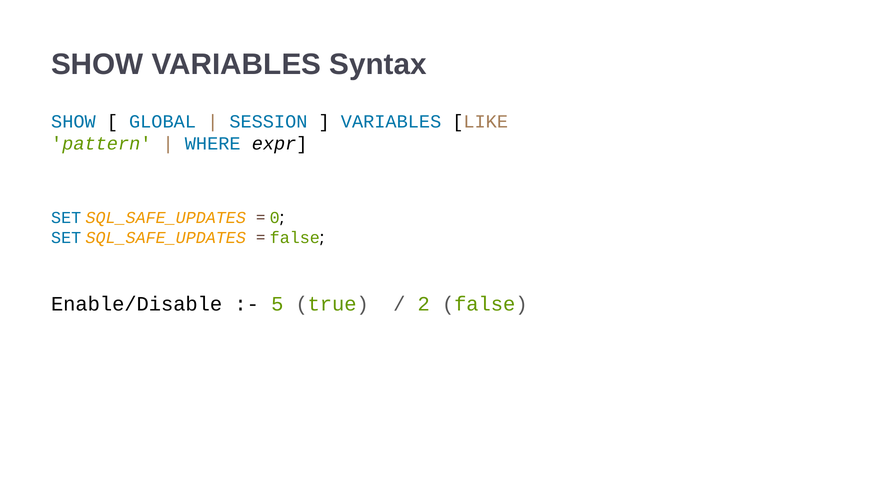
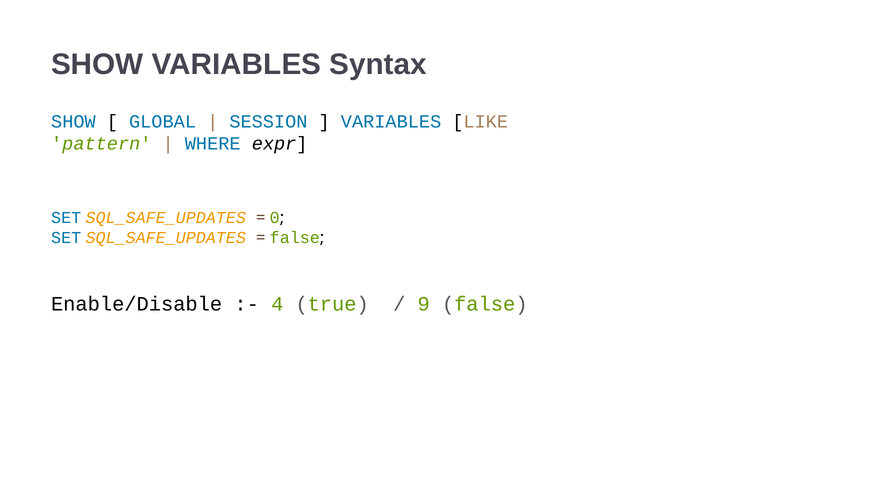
5: 5 -> 4
2: 2 -> 9
